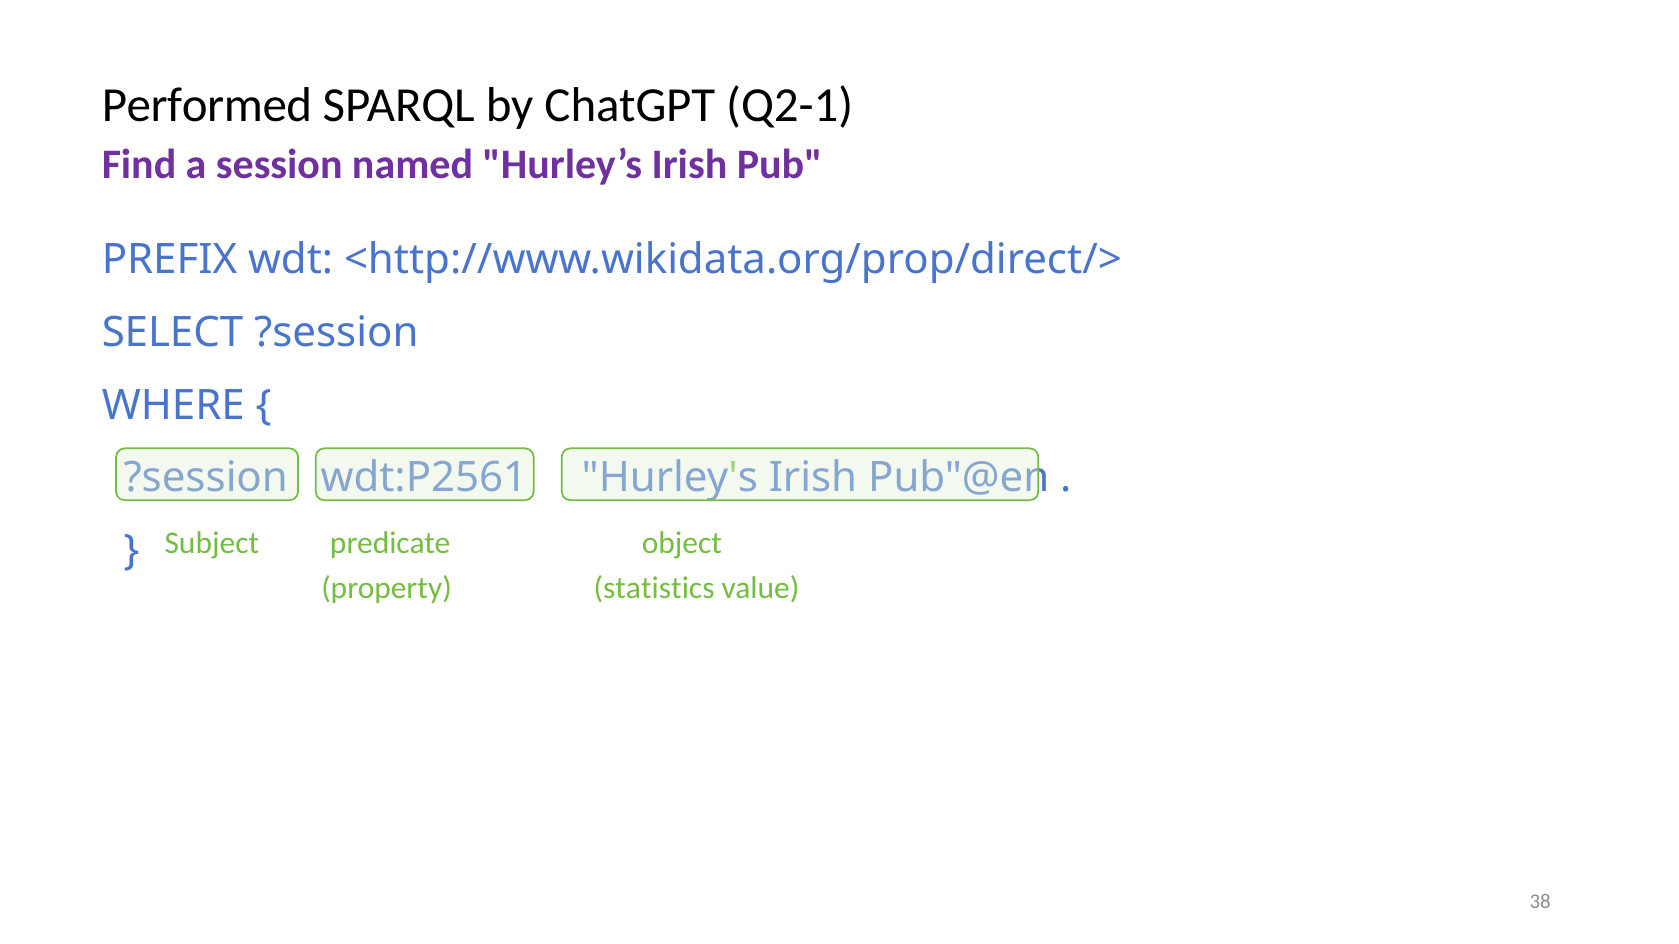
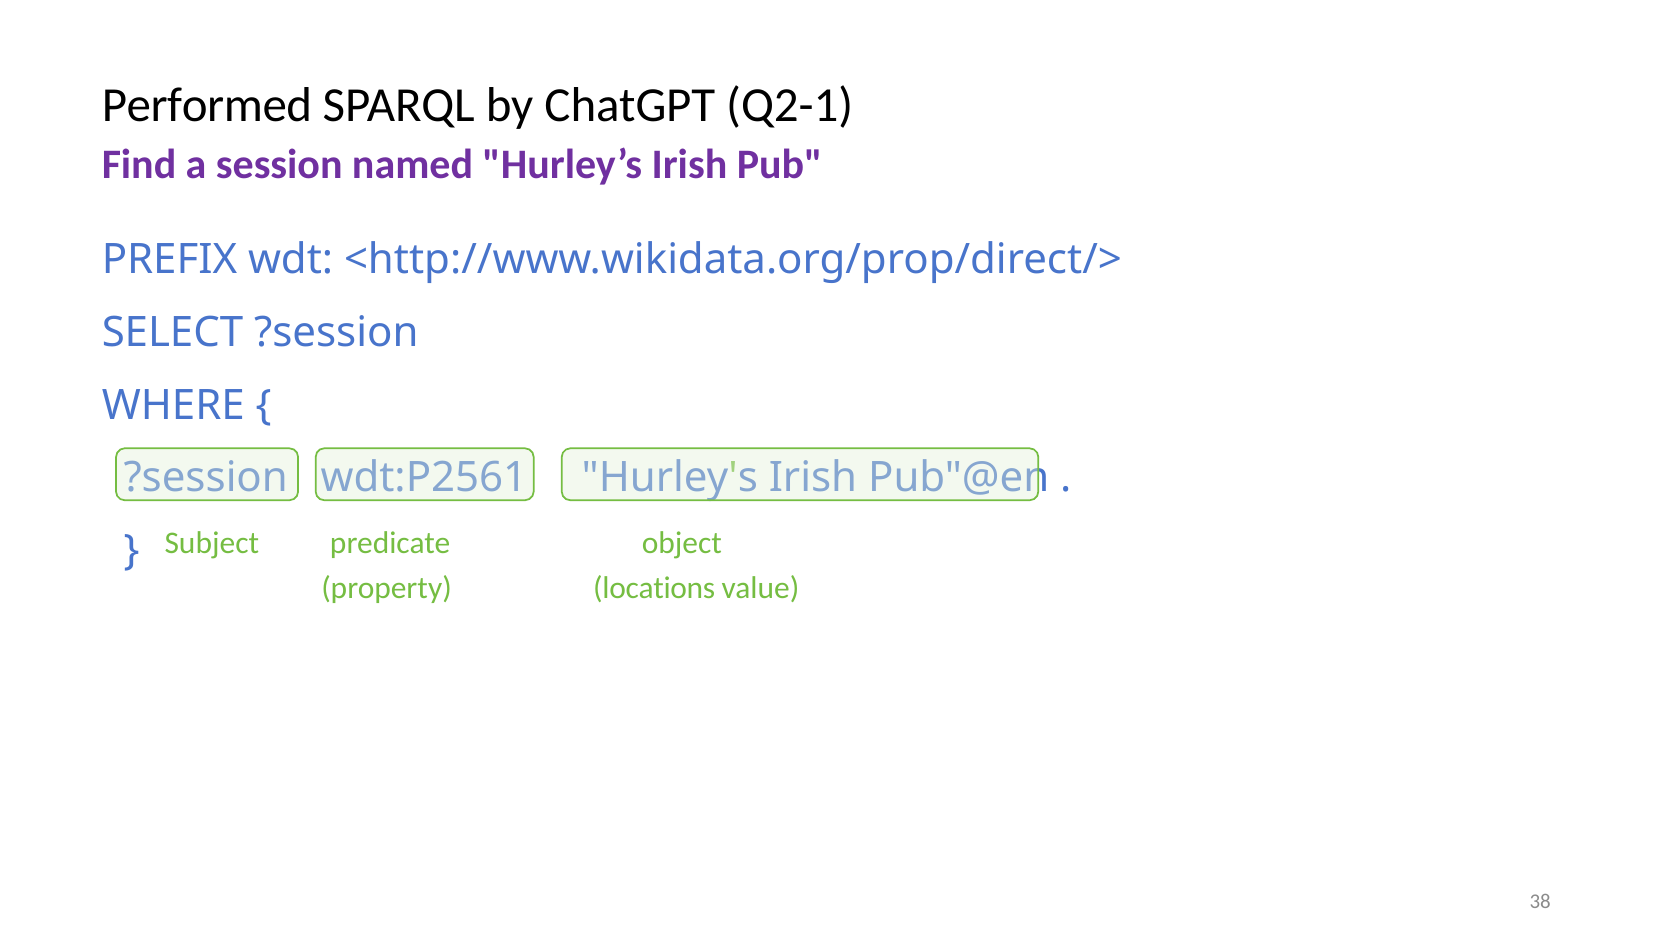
statistics: statistics -> locations
